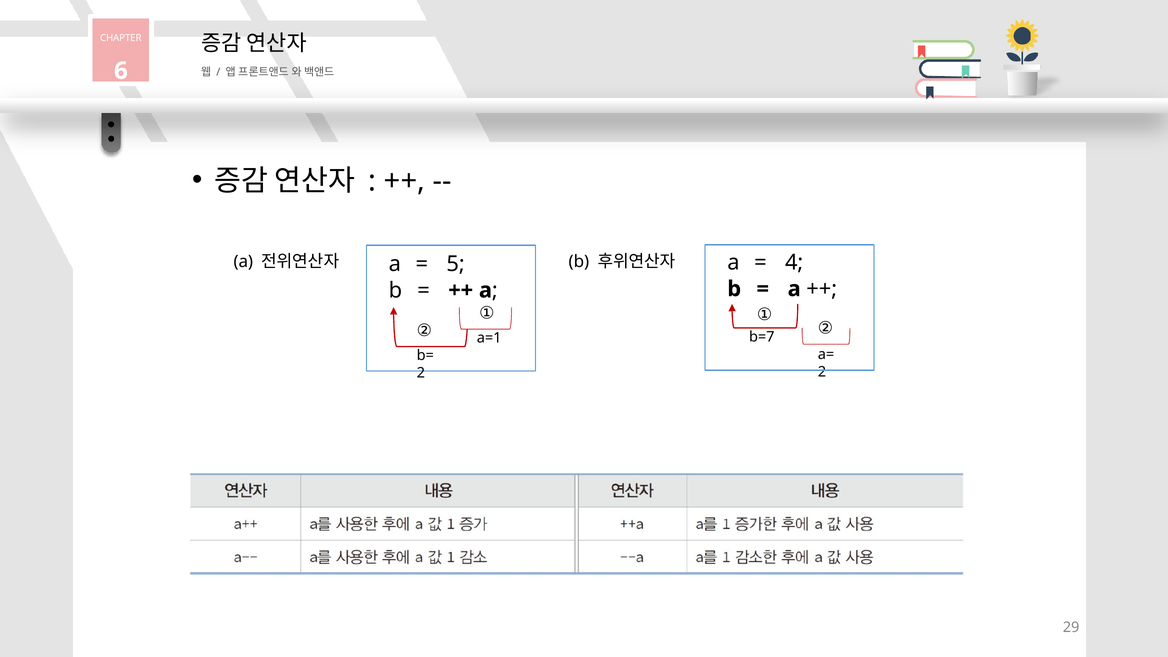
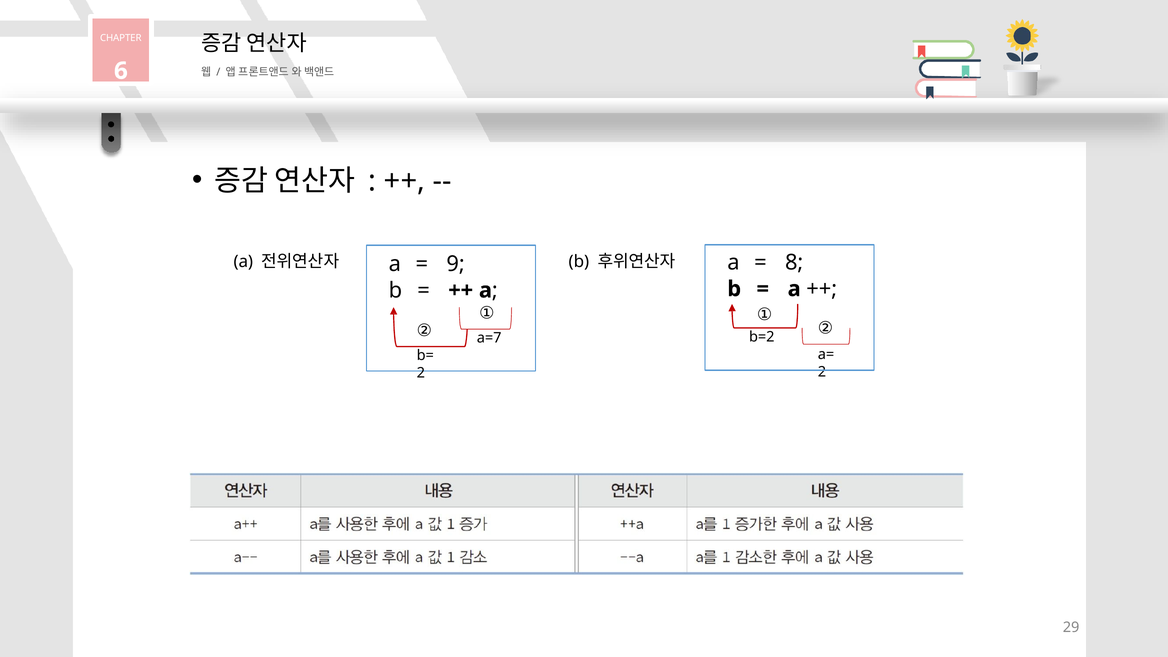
4: 4 -> 8
5: 5 -> 9
b=7: b=7 -> b=2
a=1: a=1 -> a=7
